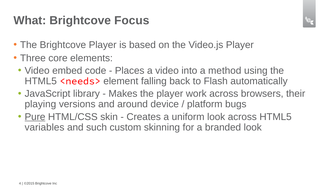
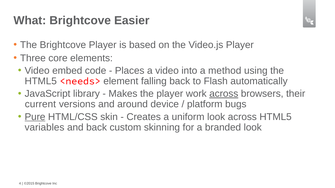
Focus: Focus -> Easier
across at (224, 94) underline: none -> present
playing: playing -> current
and such: such -> back
